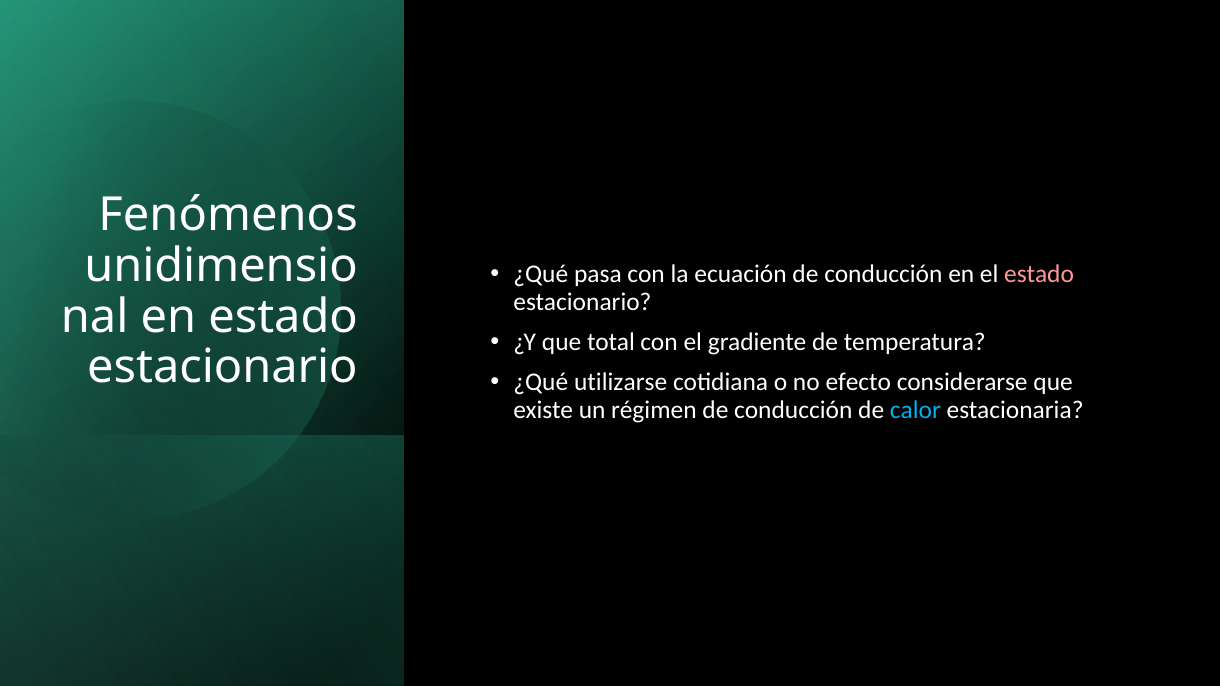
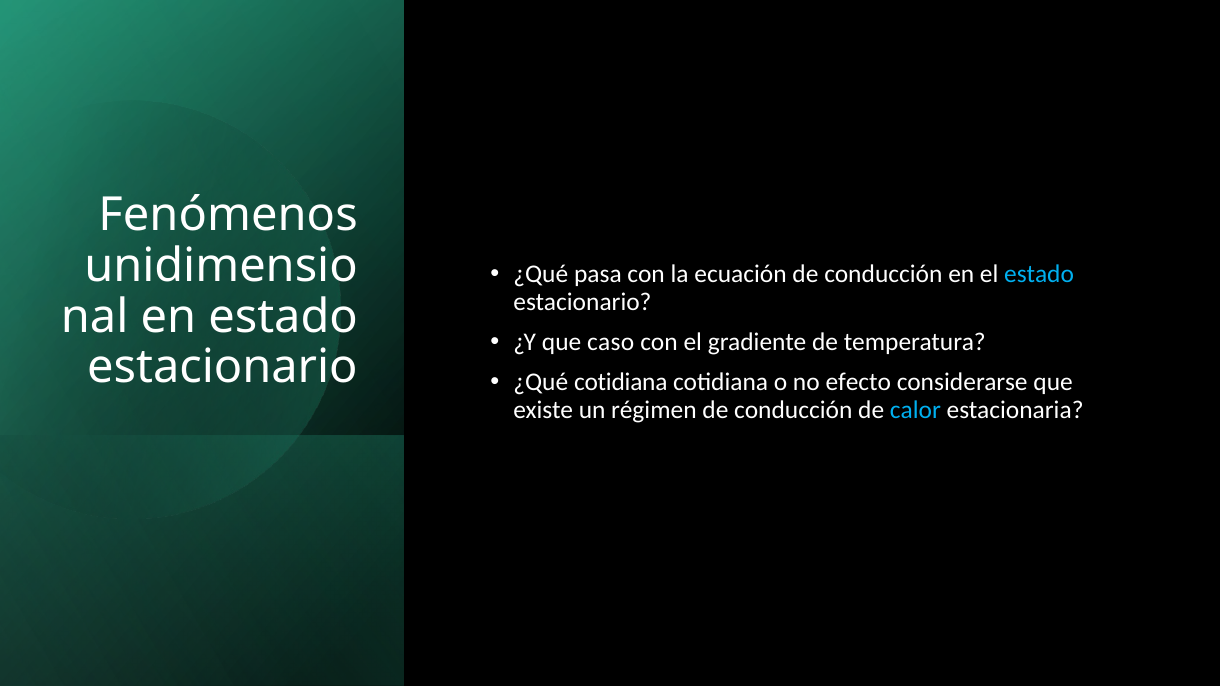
estado at (1039, 275) colour: pink -> light blue
total: total -> caso
¿Qué utilizarse: utilizarse -> cotidiana
